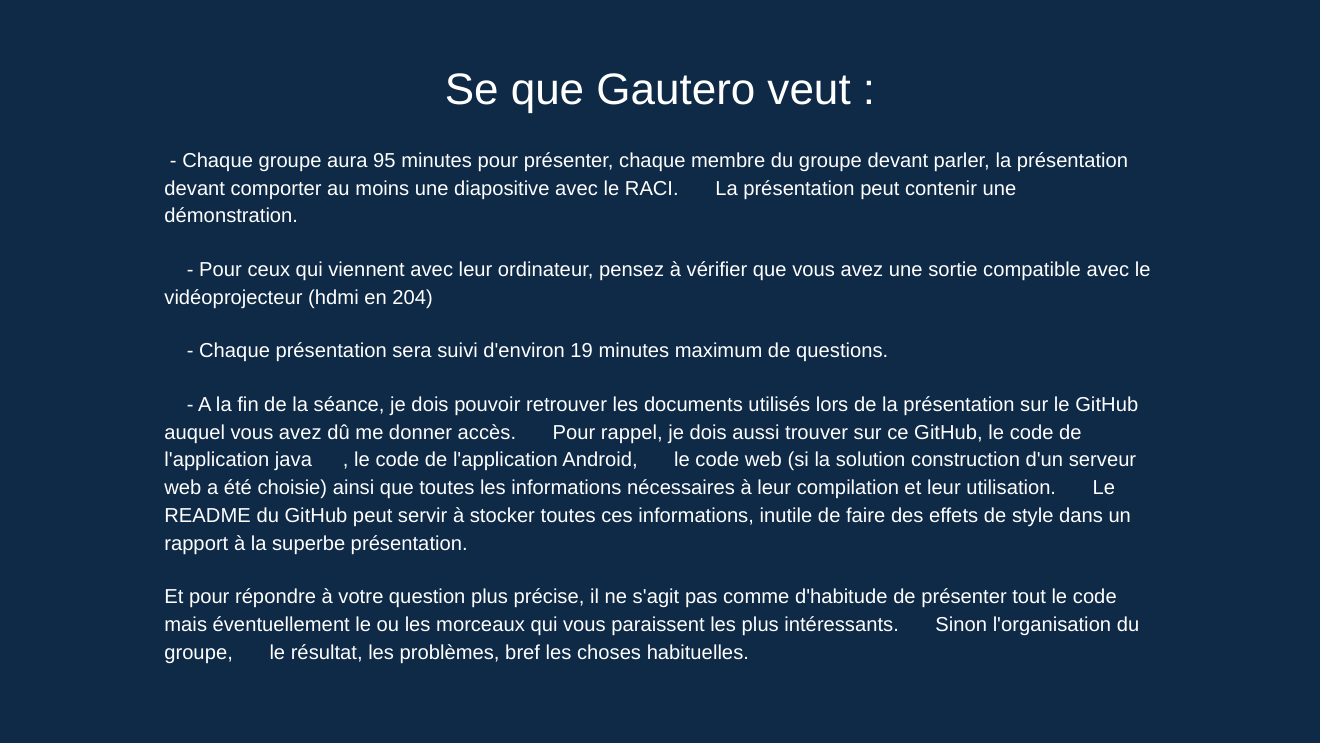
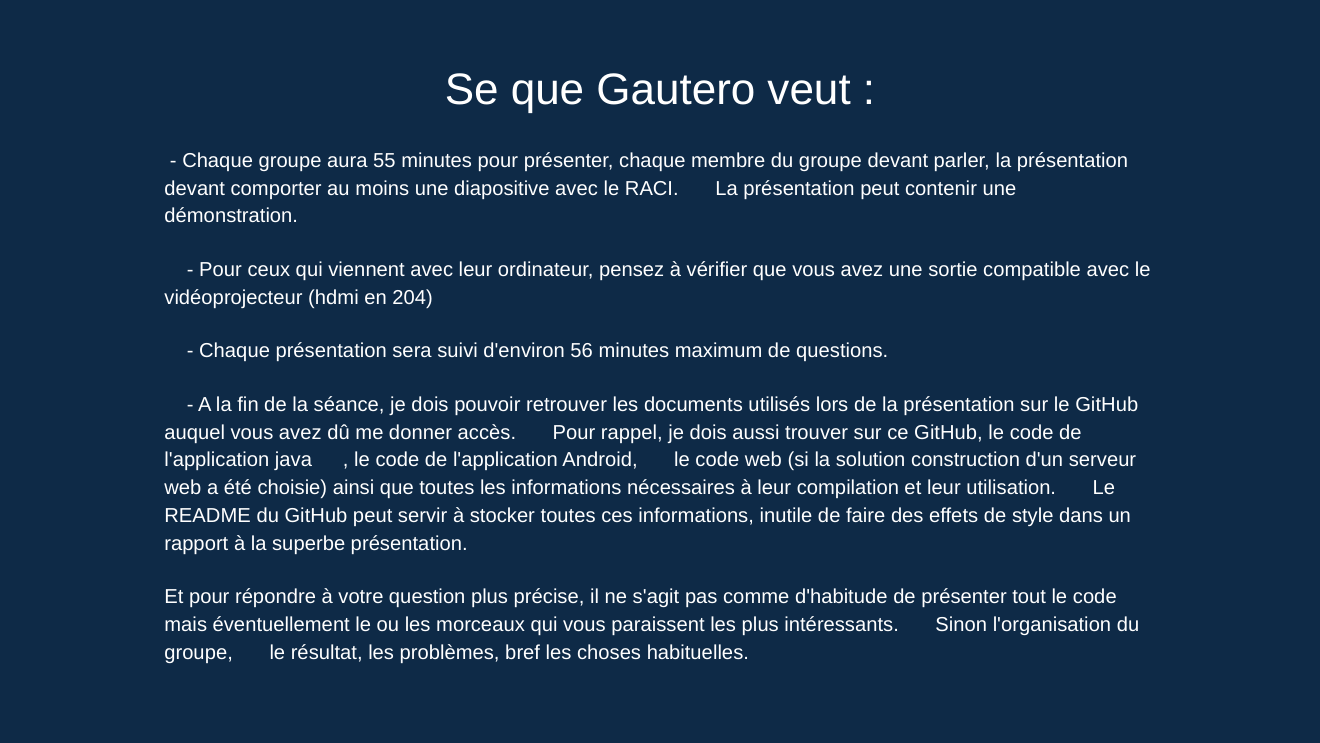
95: 95 -> 55
19: 19 -> 56
